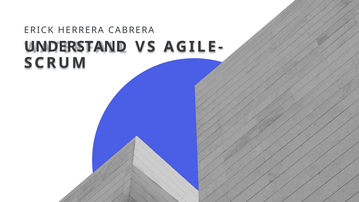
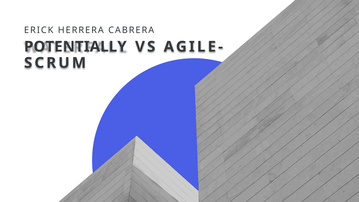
UNDERSTAND: UNDERSTAND -> POTENTIALLY
